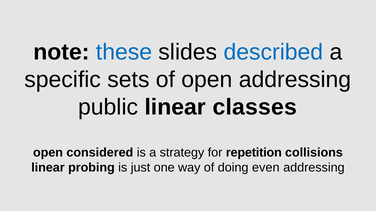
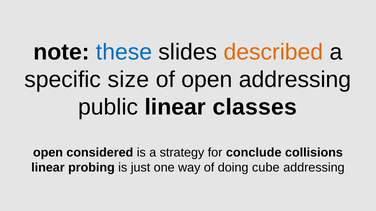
described colour: blue -> orange
sets: sets -> size
repetition: repetition -> conclude
even: even -> cube
